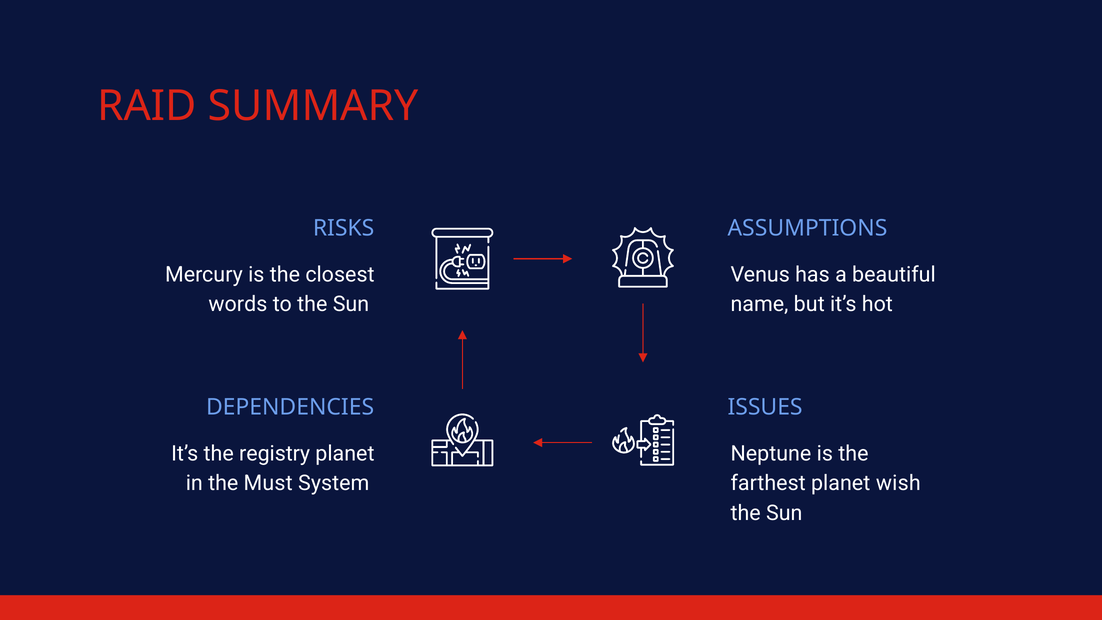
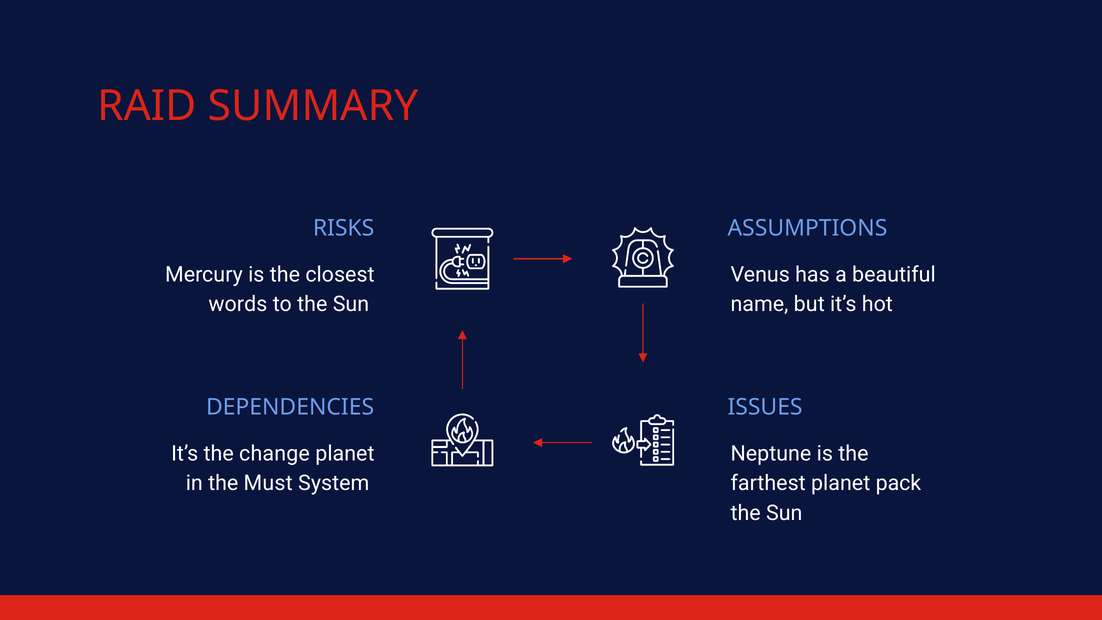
registry: registry -> change
wish: wish -> pack
